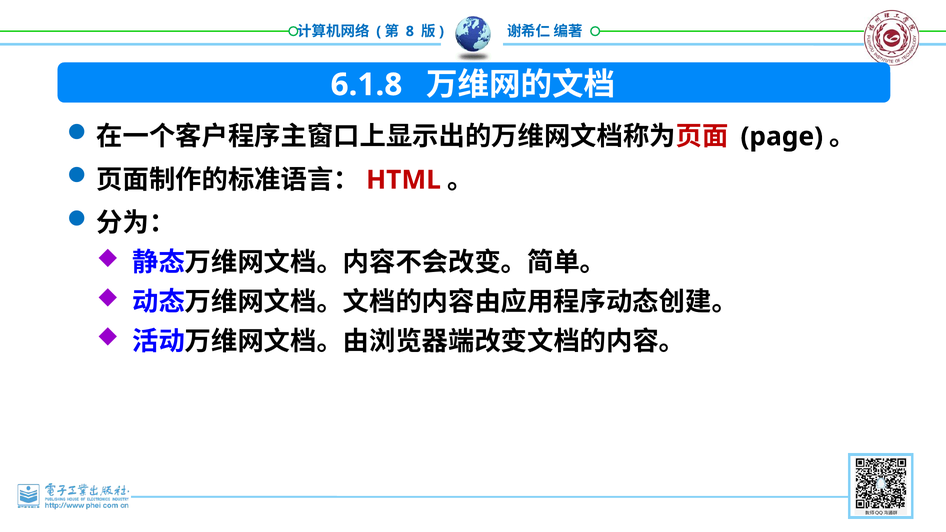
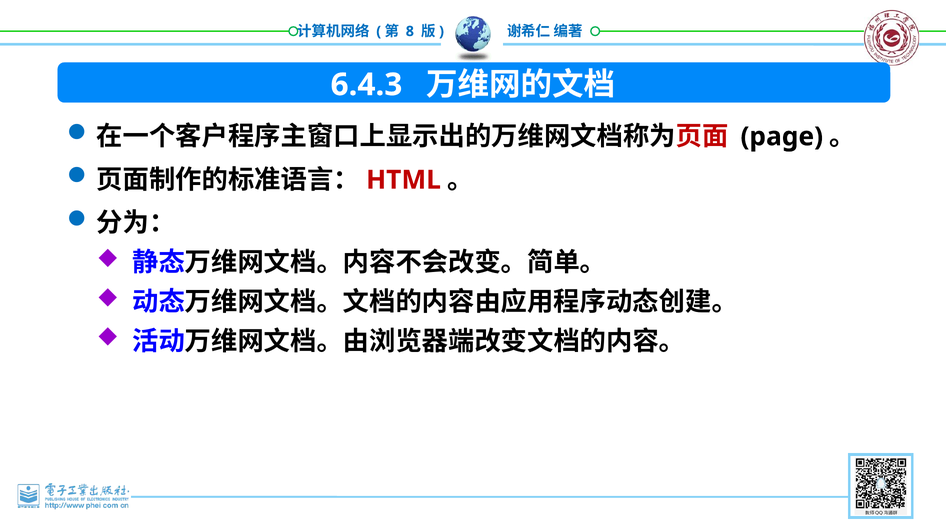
6.1.8: 6.1.8 -> 6.4.3
